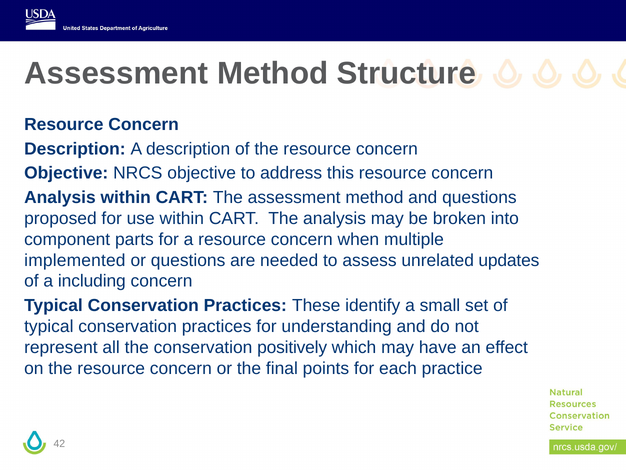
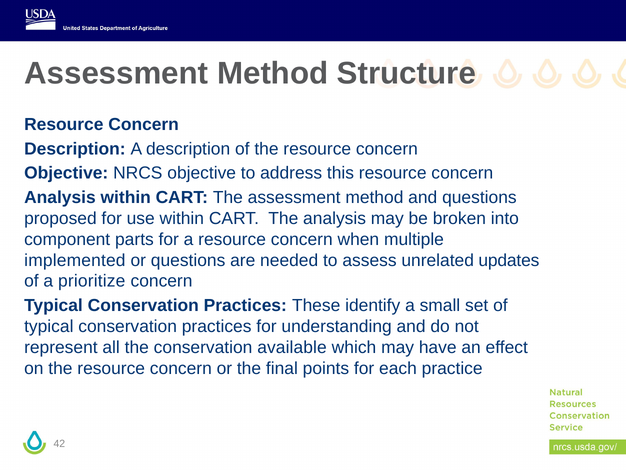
including: including -> prioritize
positively: positively -> available
